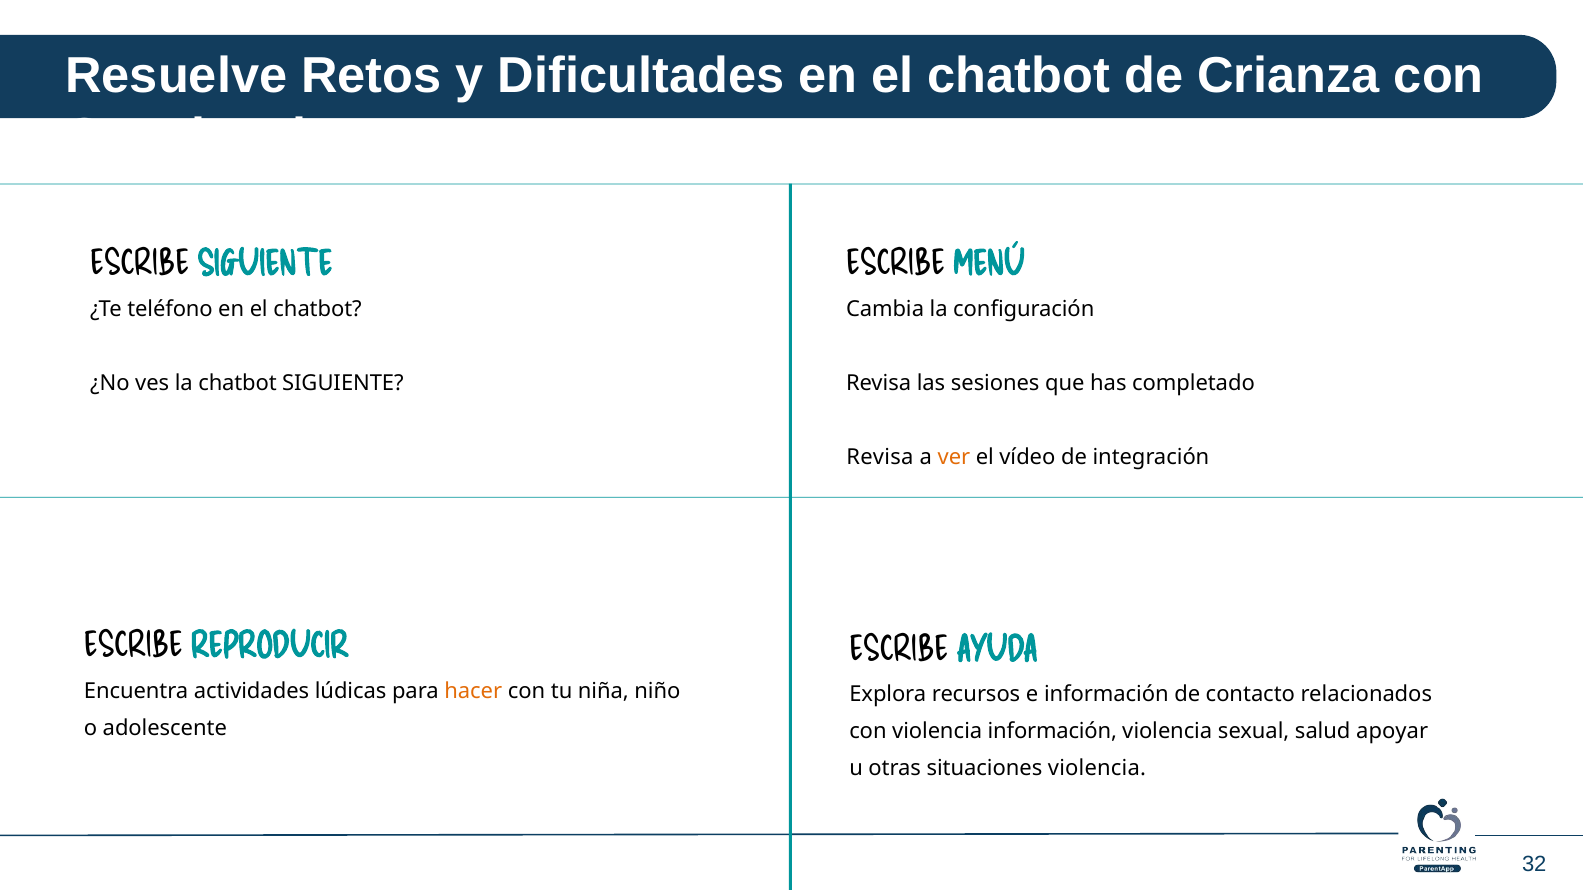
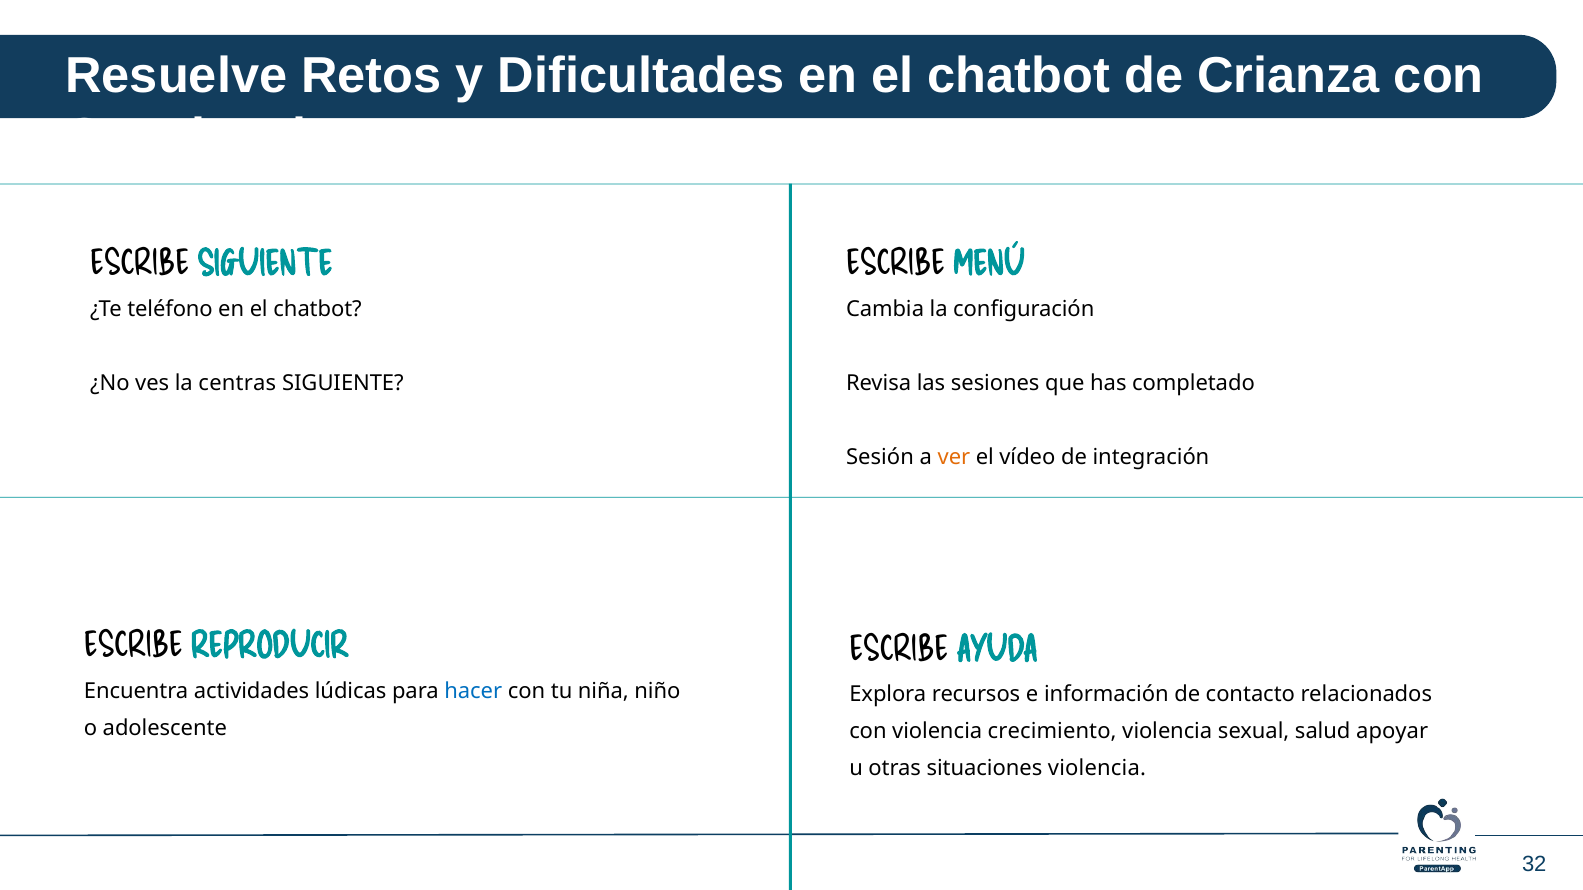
la chatbot: chatbot -> centras
Revisa at (880, 457): Revisa -> Sesión
hacer colour: orange -> blue
violencia información: información -> crecimiento
